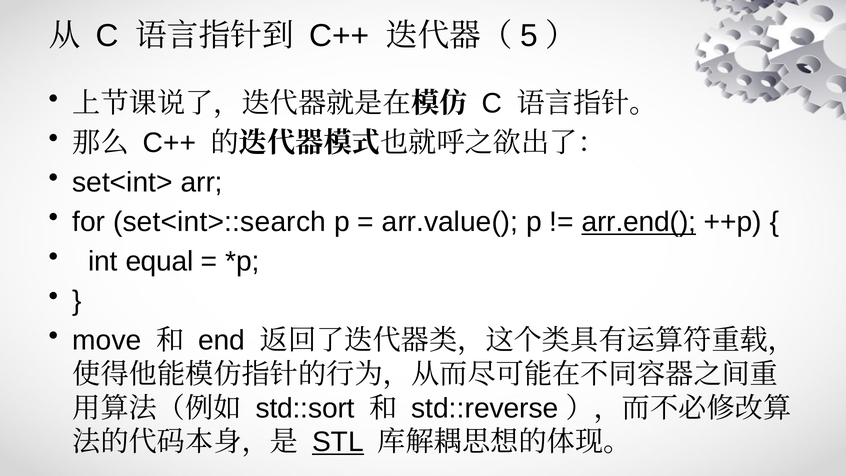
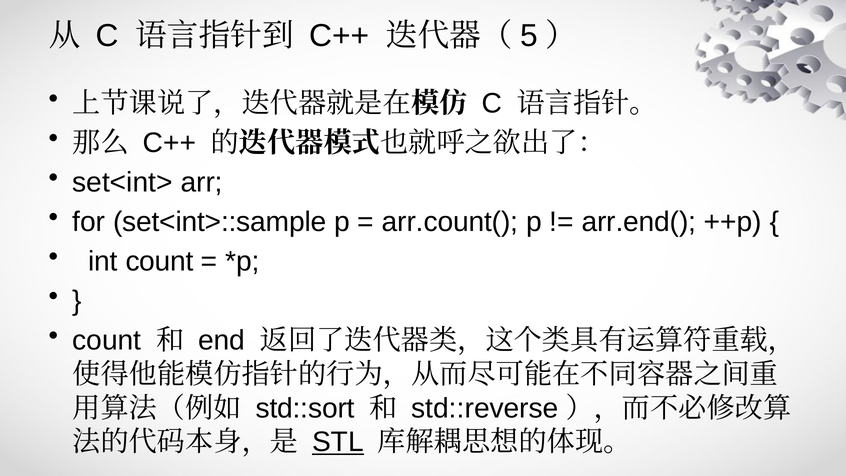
set<int>::search: set<int>::search -> set<int>::sample
arr.value(: arr.value( -> arr.count(
arr.end( underline: present -> none
int equal: equal -> count
move at (107, 340): move -> count
